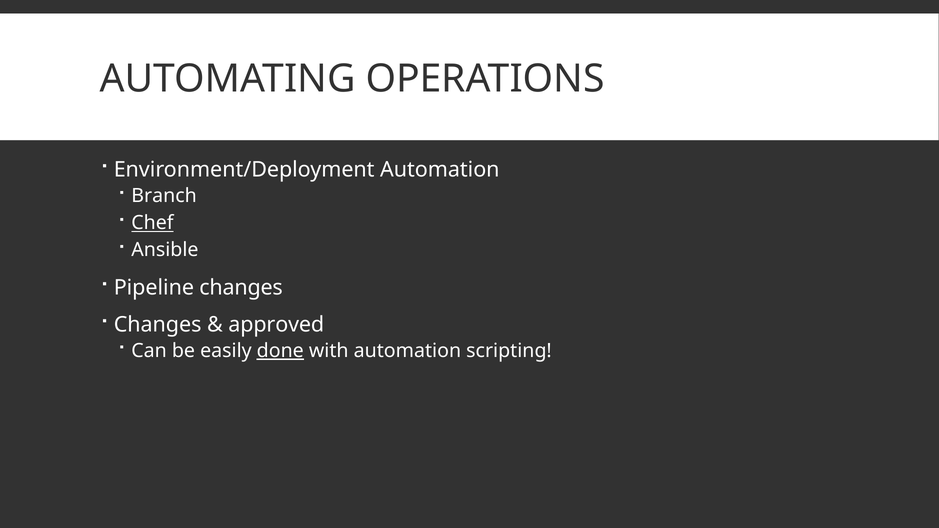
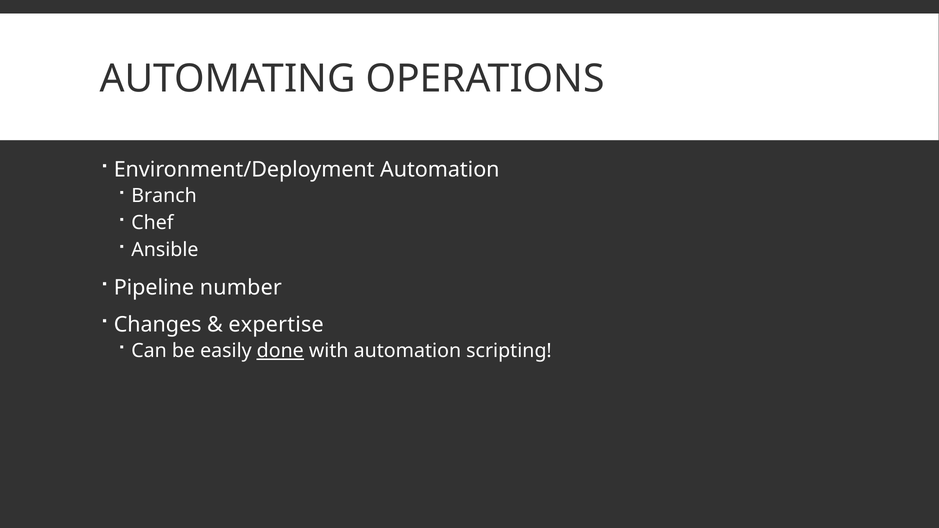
Chef underline: present -> none
Pipeline changes: changes -> number
approved: approved -> expertise
